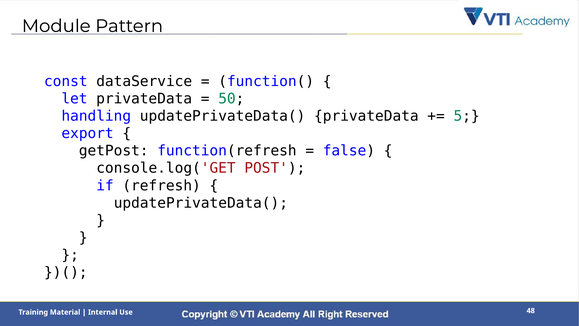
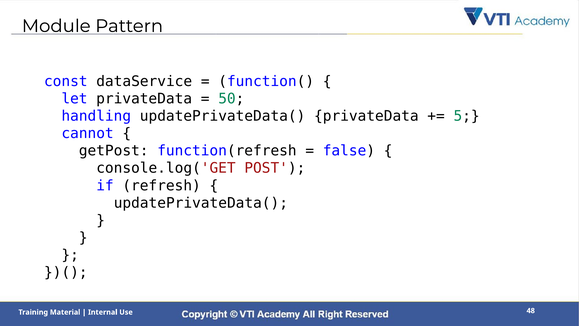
export: export -> cannot
